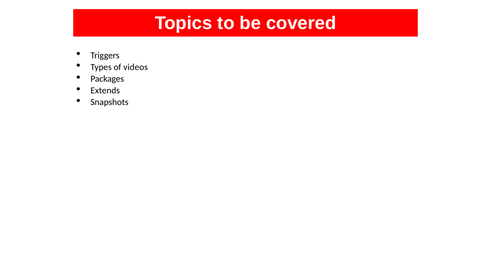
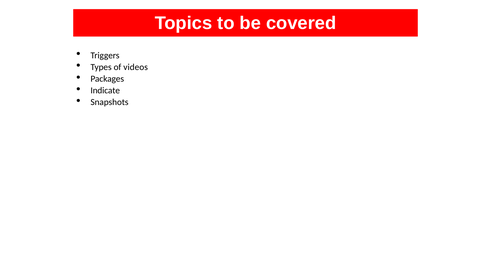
Extends: Extends -> Indicate
